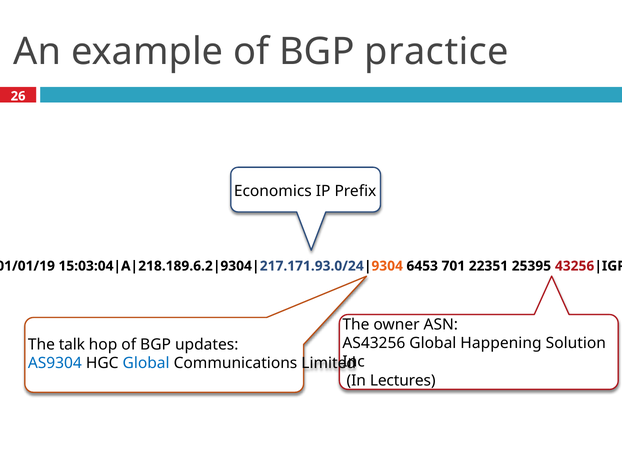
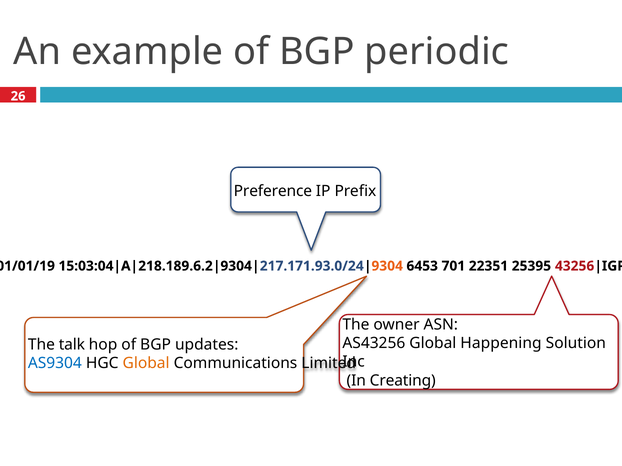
practice: practice -> periodic
Economics: Economics -> Preference
Global at (146, 364) colour: blue -> orange
Lectures: Lectures -> Creating
